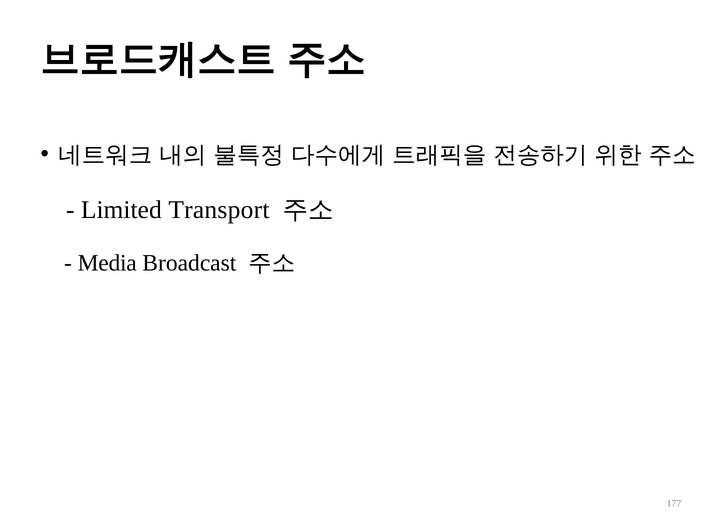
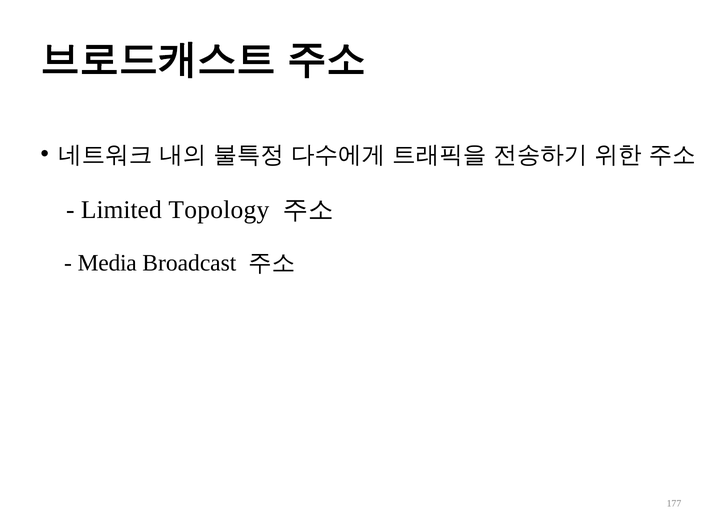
Transport: Transport -> Topology
